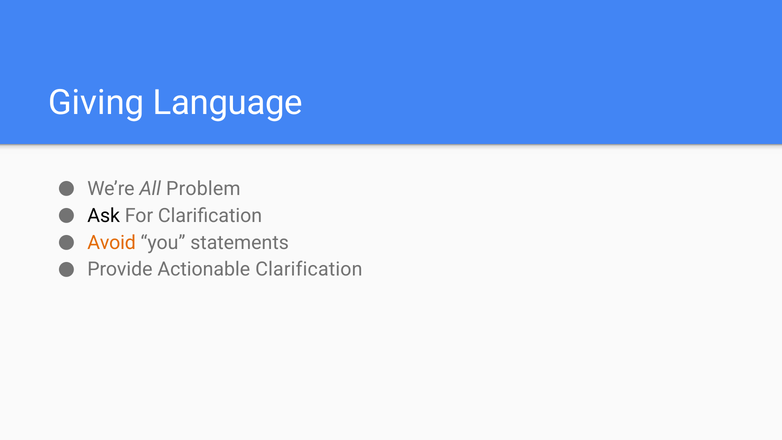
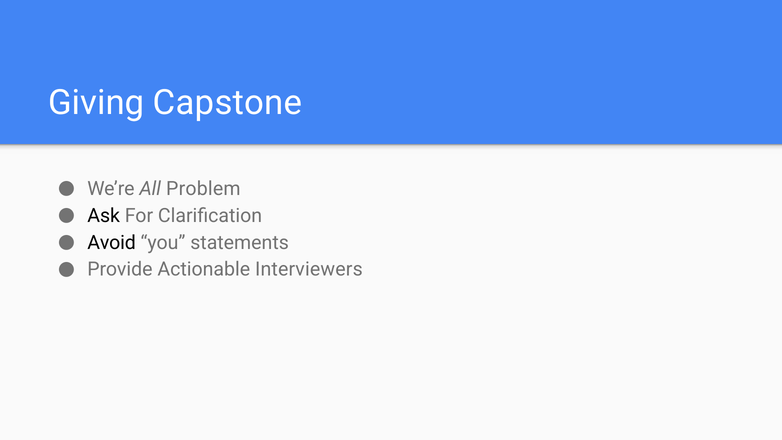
Language: Language -> Capstone
Avoid colour: orange -> black
Actionable Clarification: Clarification -> Interviewers
